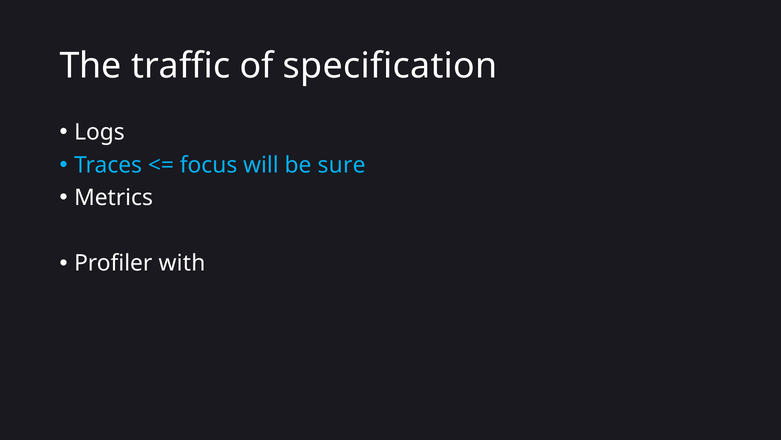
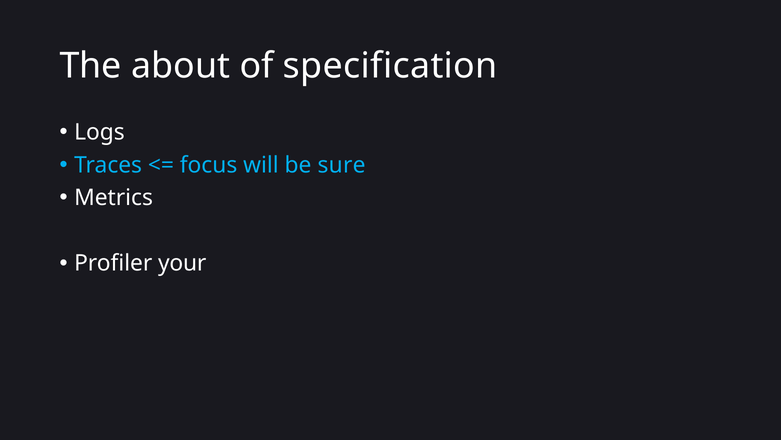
traffic: traffic -> about
with: with -> your
